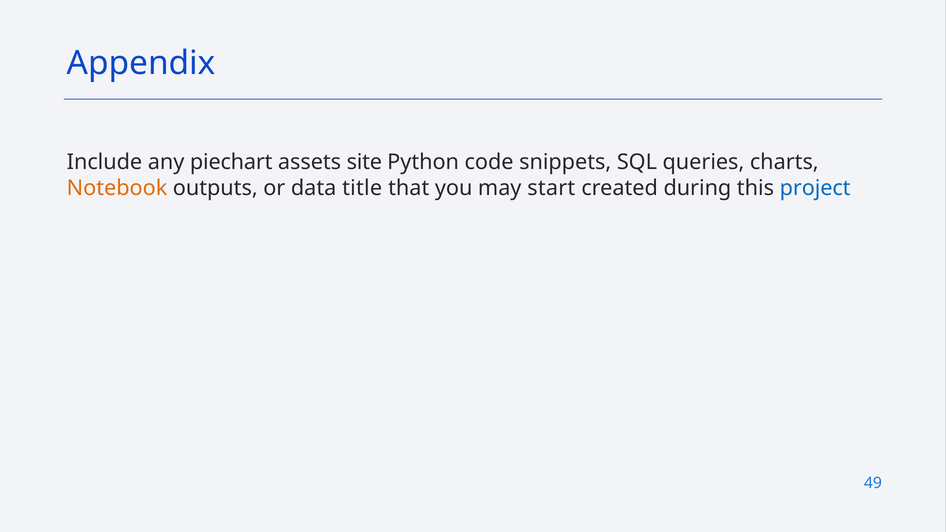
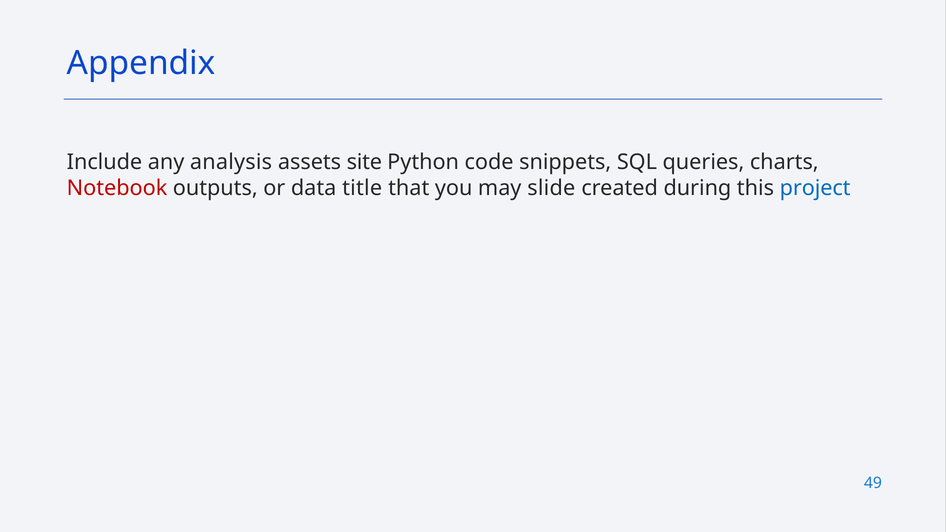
piechart: piechart -> analysis
Notebook colour: orange -> red
start: start -> slide
